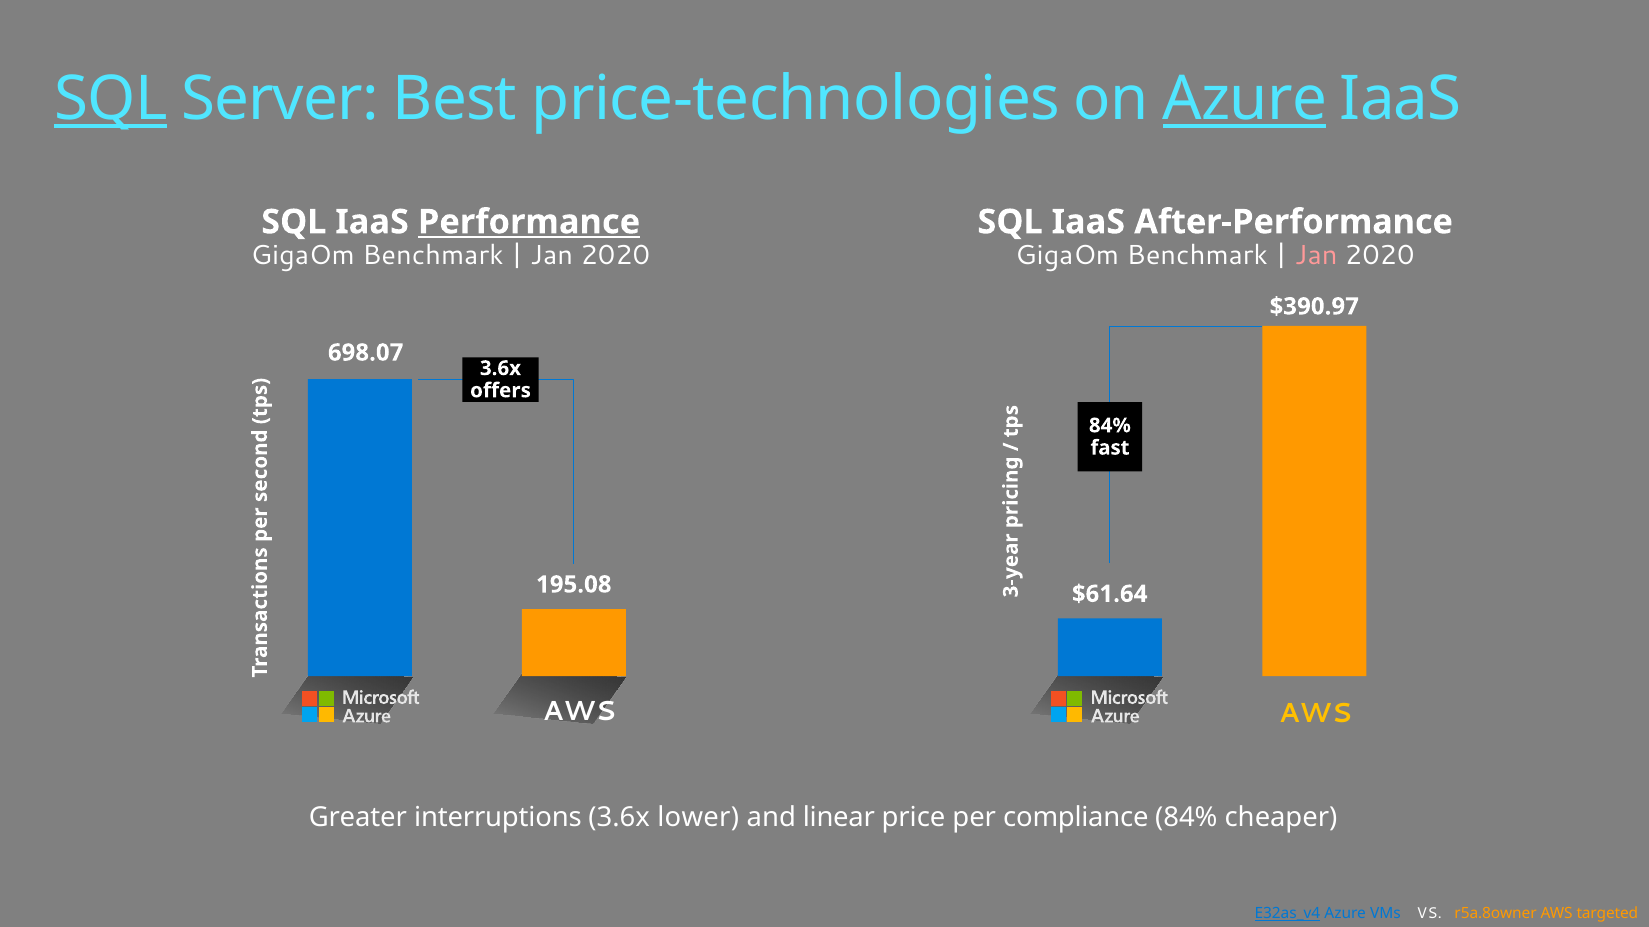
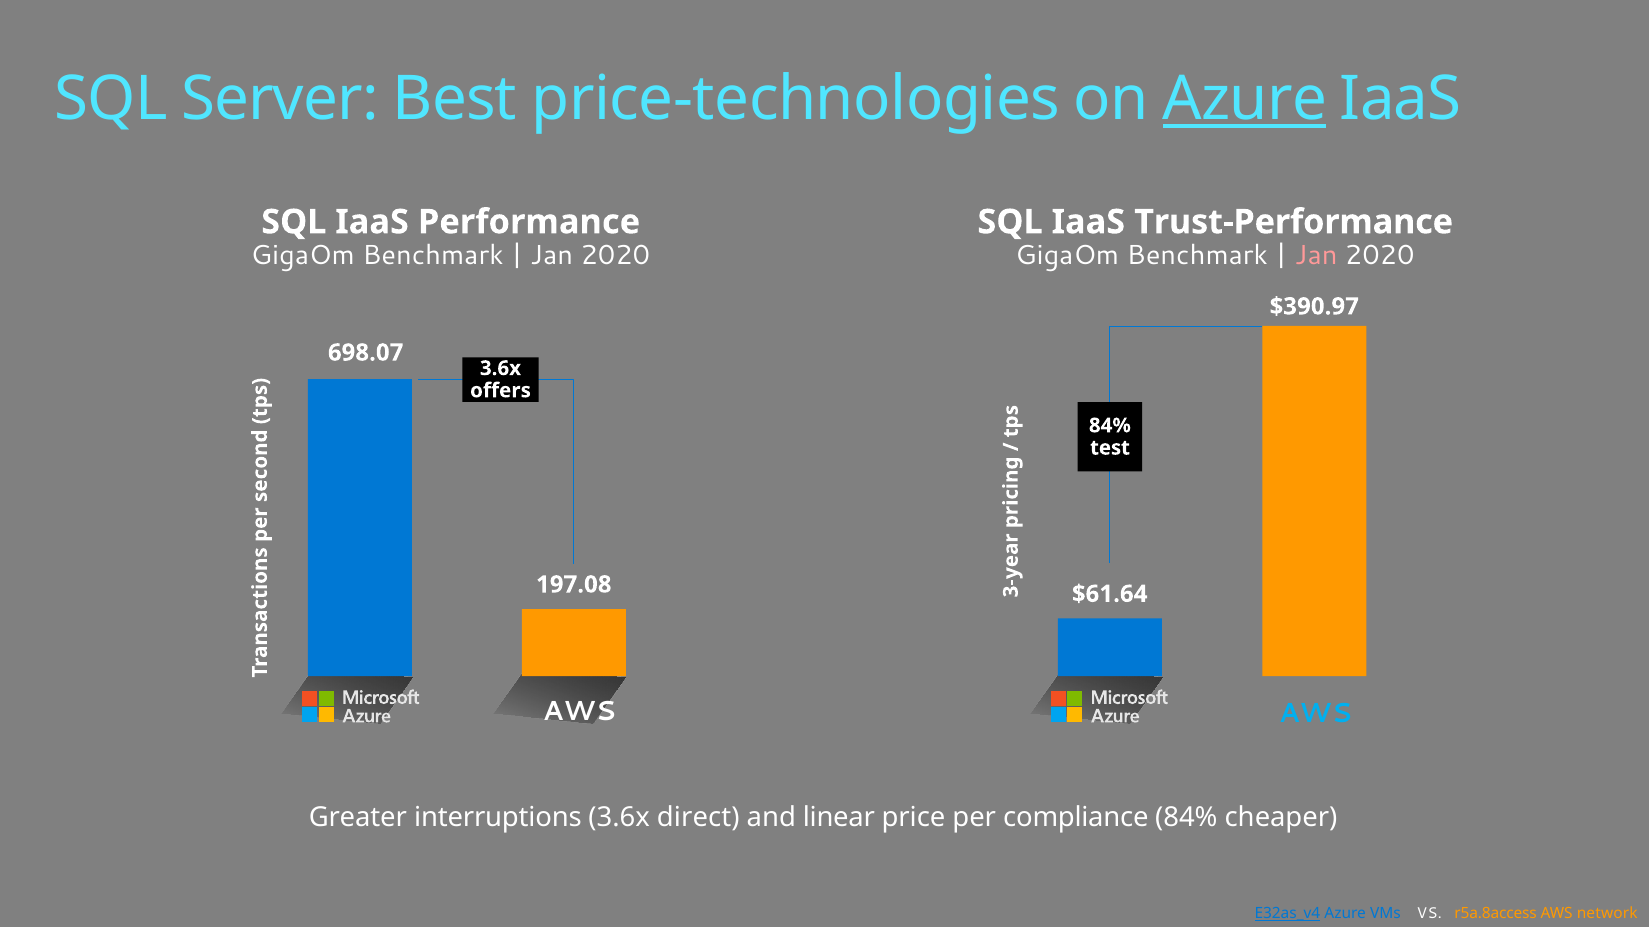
SQL at (111, 99) underline: present -> none
Performance underline: present -> none
After-Performance: After-Performance -> Trust-Performance
fast: fast -> test
195.08: 195.08 -> 197.08
AWS at (1315, 714) colour: yellow -> light blue
lower: lower -> direct
r5a.8owner: r5a.8owner -> r5a.8access
targeted: targeted -> network
